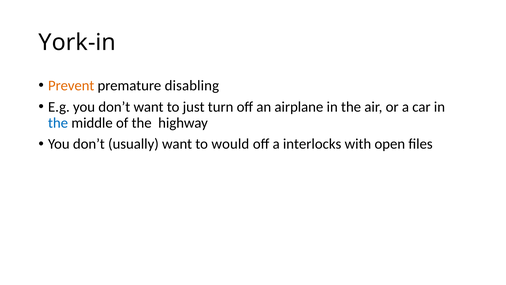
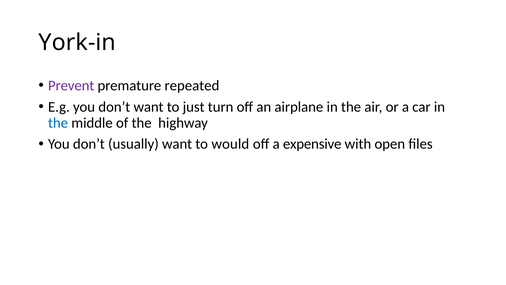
Prevent colour: orange -> purple
disabling: disabling -> repeated
interlocks: interlocks -> expensive
